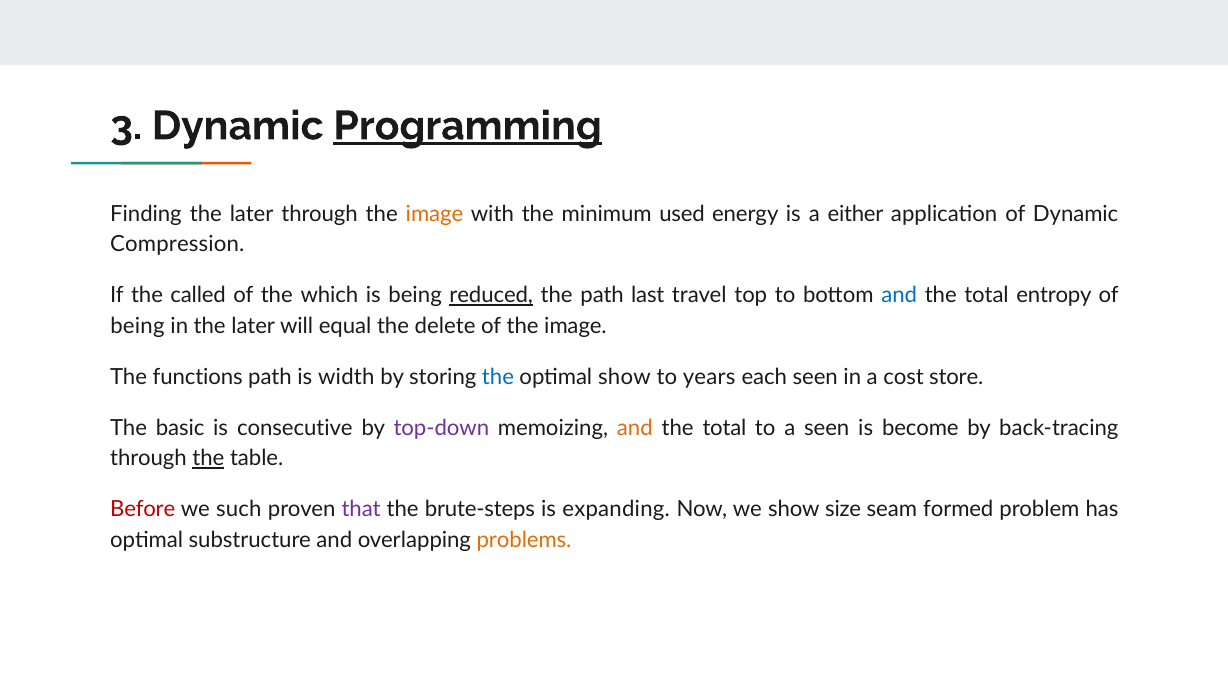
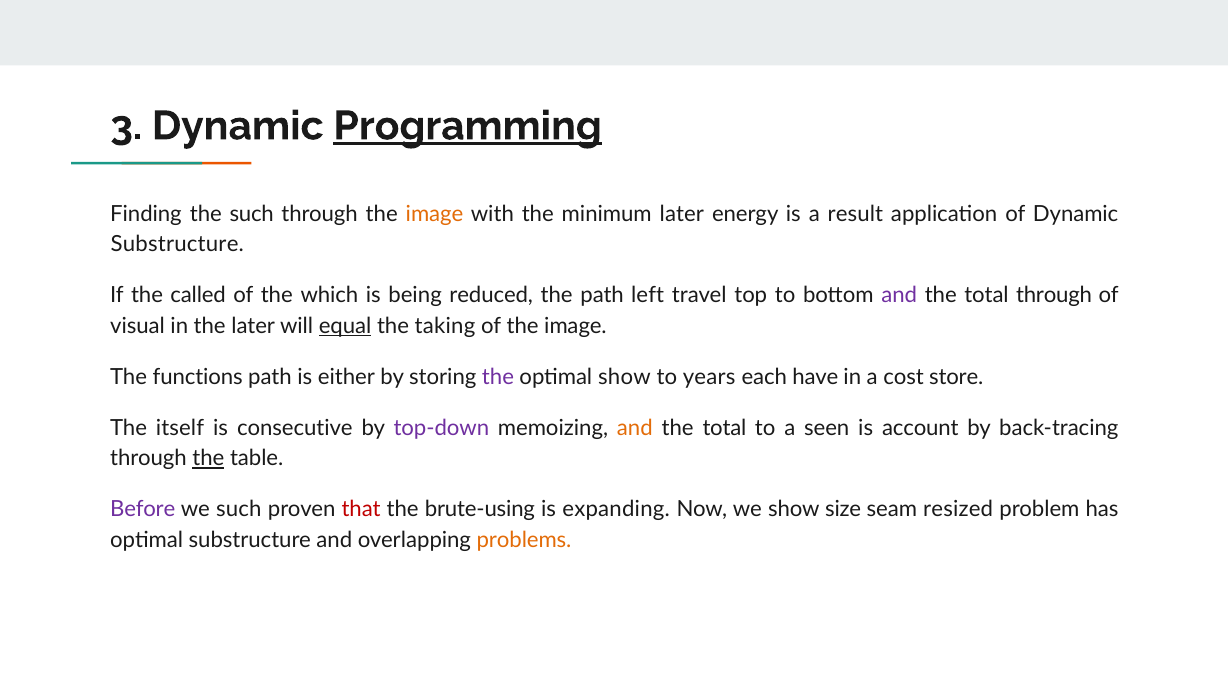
Finding the later: later -> such
minimum used: used -> later
either: either -> result
Compression at (177, 245): Compression -> Substructure
reduced underline: present -> none
last: last -> left
and at (899, 295) colour: blue -> purple
total entropy: entropy -> through
being at (137, 326): being -> visual
equal underline: none -> present
delete: delete -> taking
width: width -> either
the at (498, 377) colour: blue -> purple
each seen: seen -> have
basic: basic -> itself
become: become -> account
Before colour: red -> purple
that colour: purple -> red
brute-steps: brute-steps -> brute-using
formed: formed -> resized
